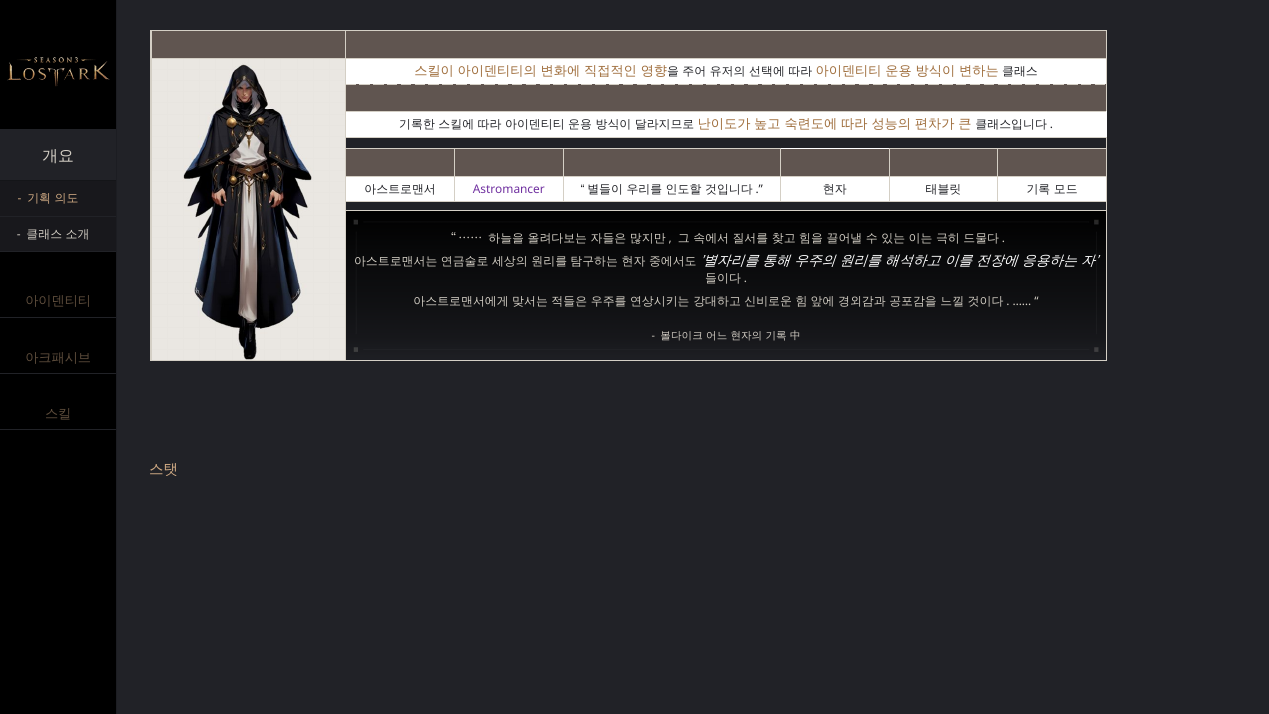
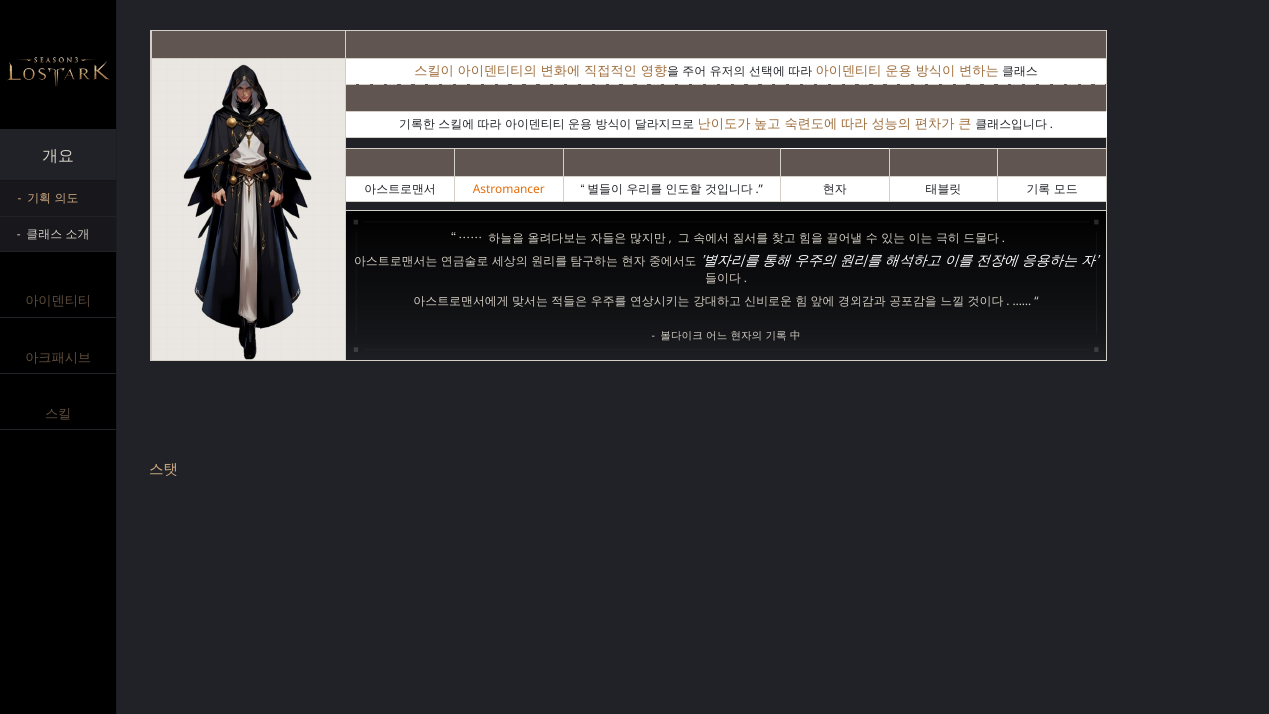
Astromancer colour: purple -> orange
